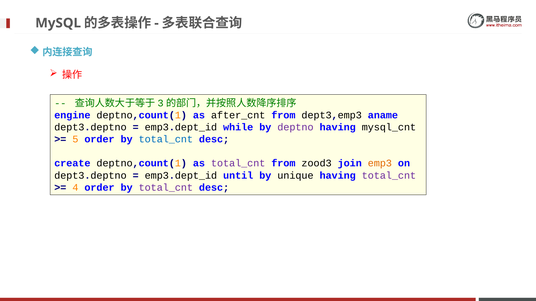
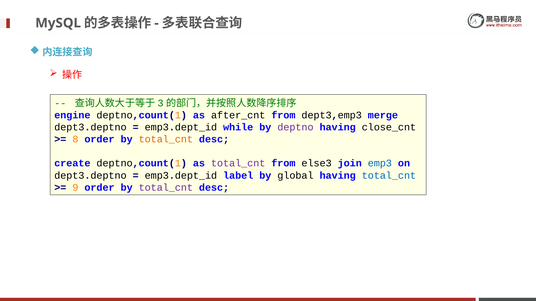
aname: aname -> merge
mysql_cnt: mysql_cnt -> close_cnt
5: 5 -> 8
total_cnt at (166, 140) colour: blue -> orange
zood3: zood3 -> else3
emp3 colour: orange -> blue
until: until -> label
unique: unique -> global
total_cnt at (389, 176) colour: purple -> blue
4: 4 -> 9
